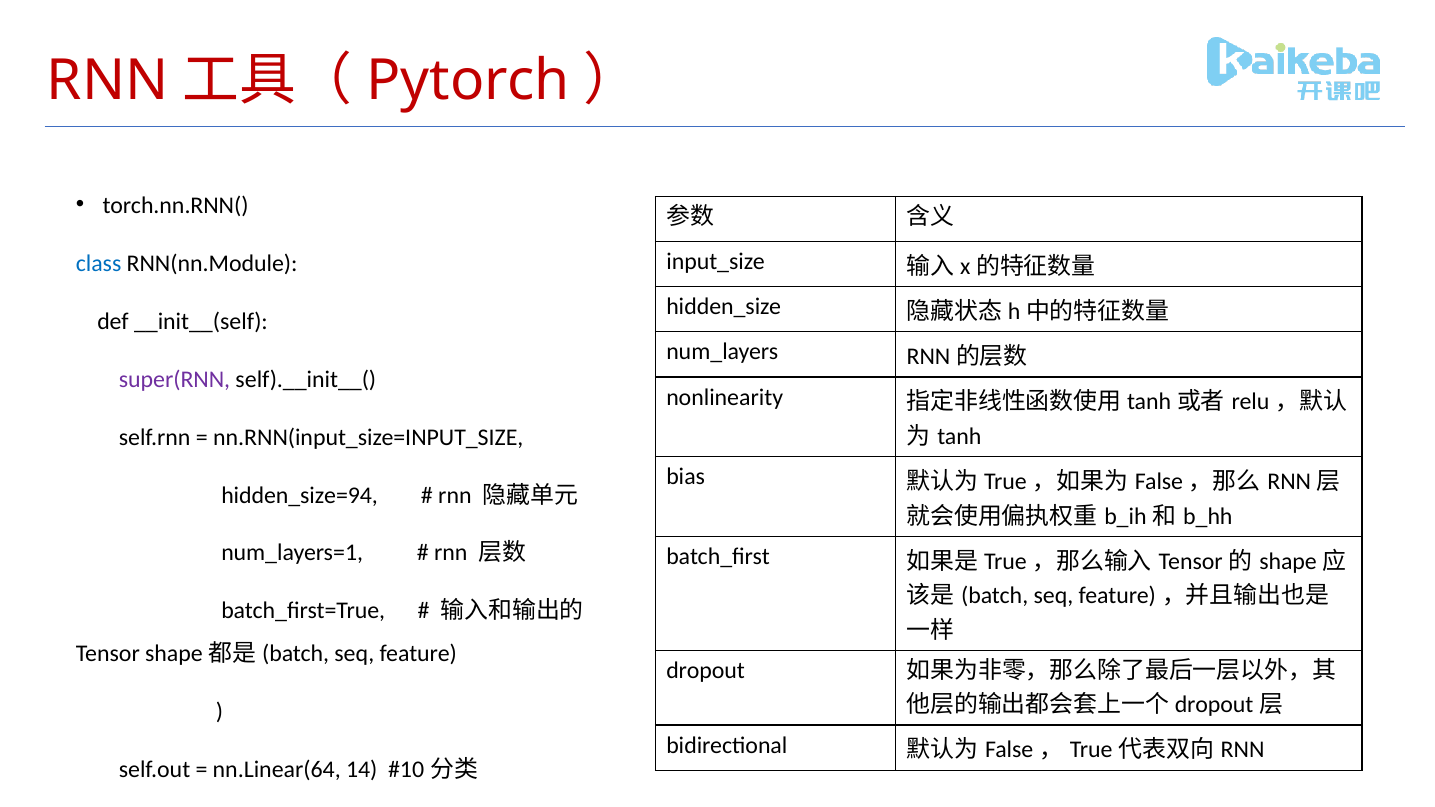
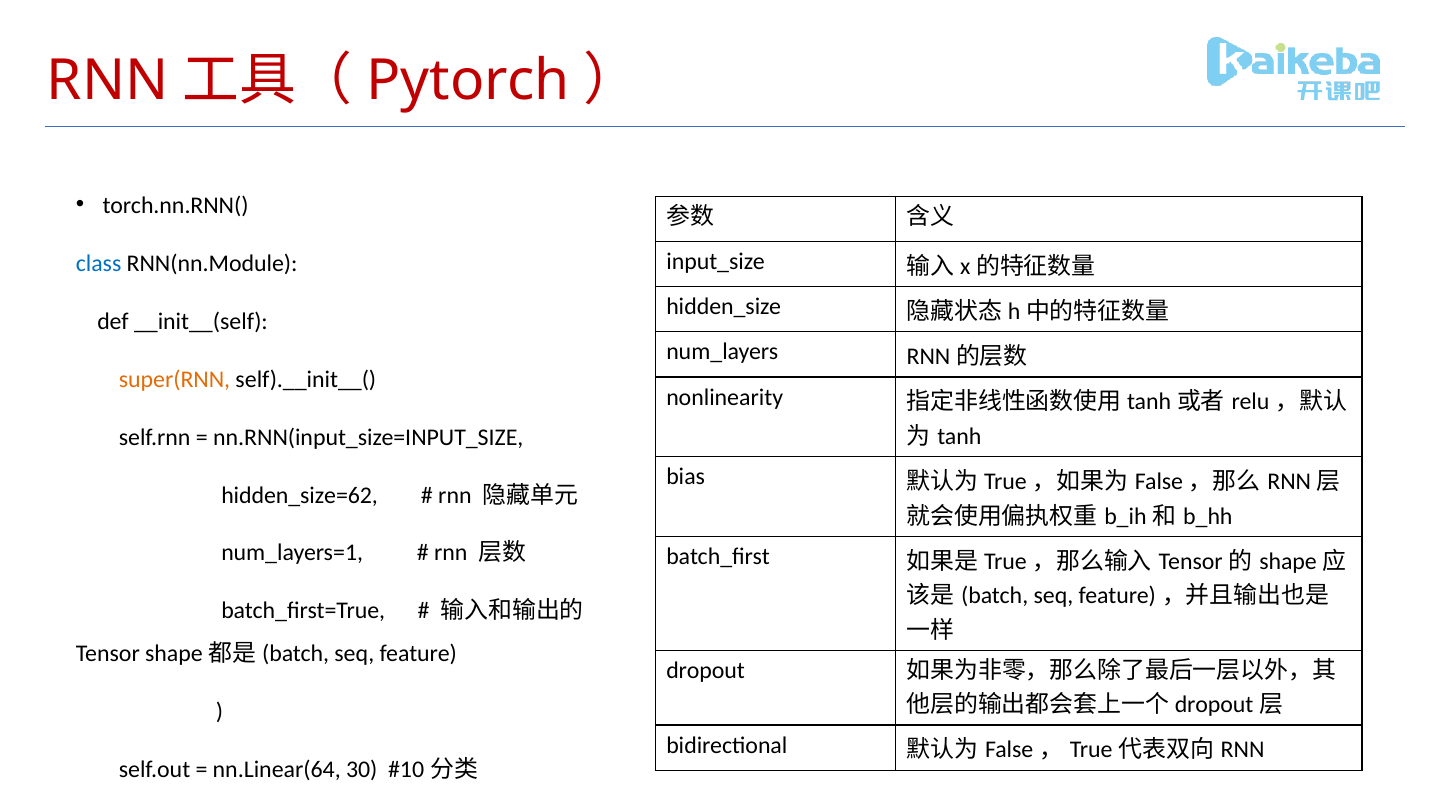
super(RNN colour: purple -> orange
hidden_size=94: hidden_size=94 -> hidden_size=62
14: 14 -> 30
